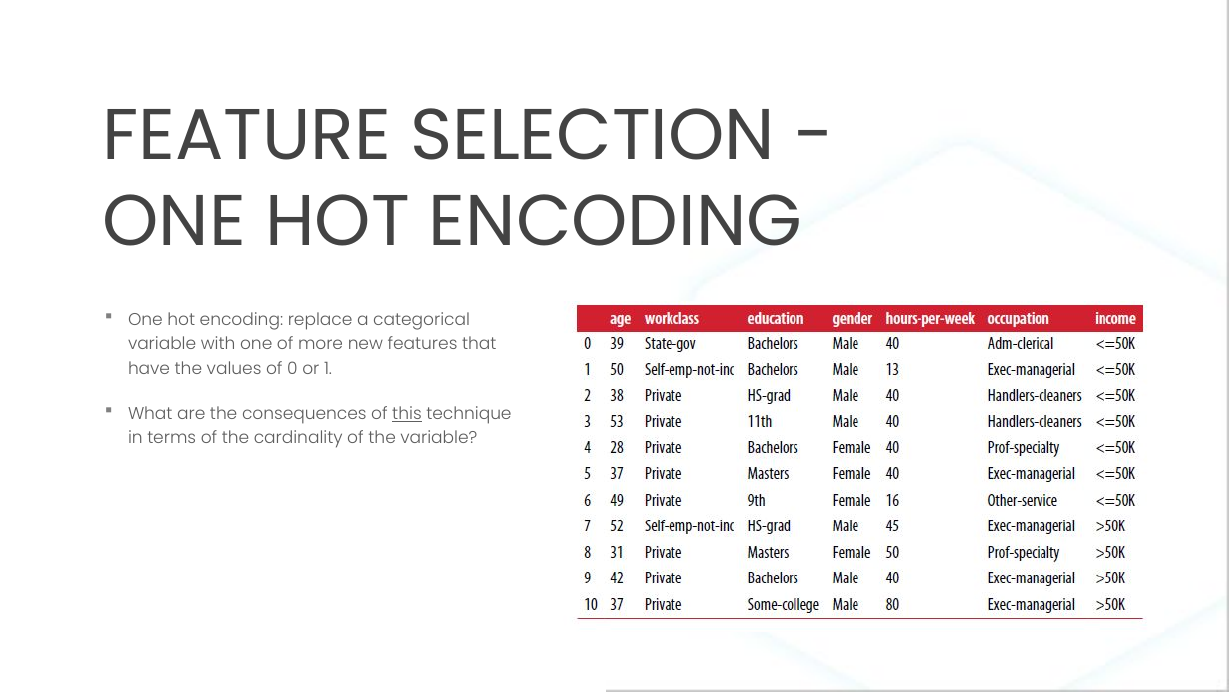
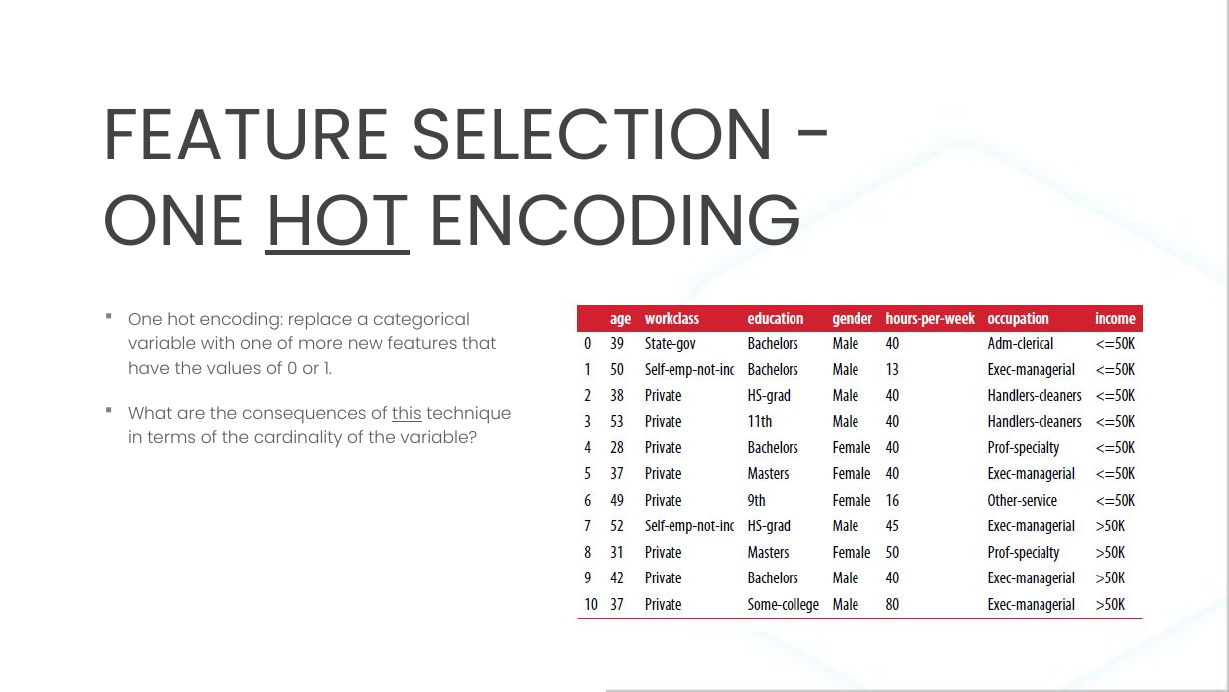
HOT at (337, 221) underline: none -> present
